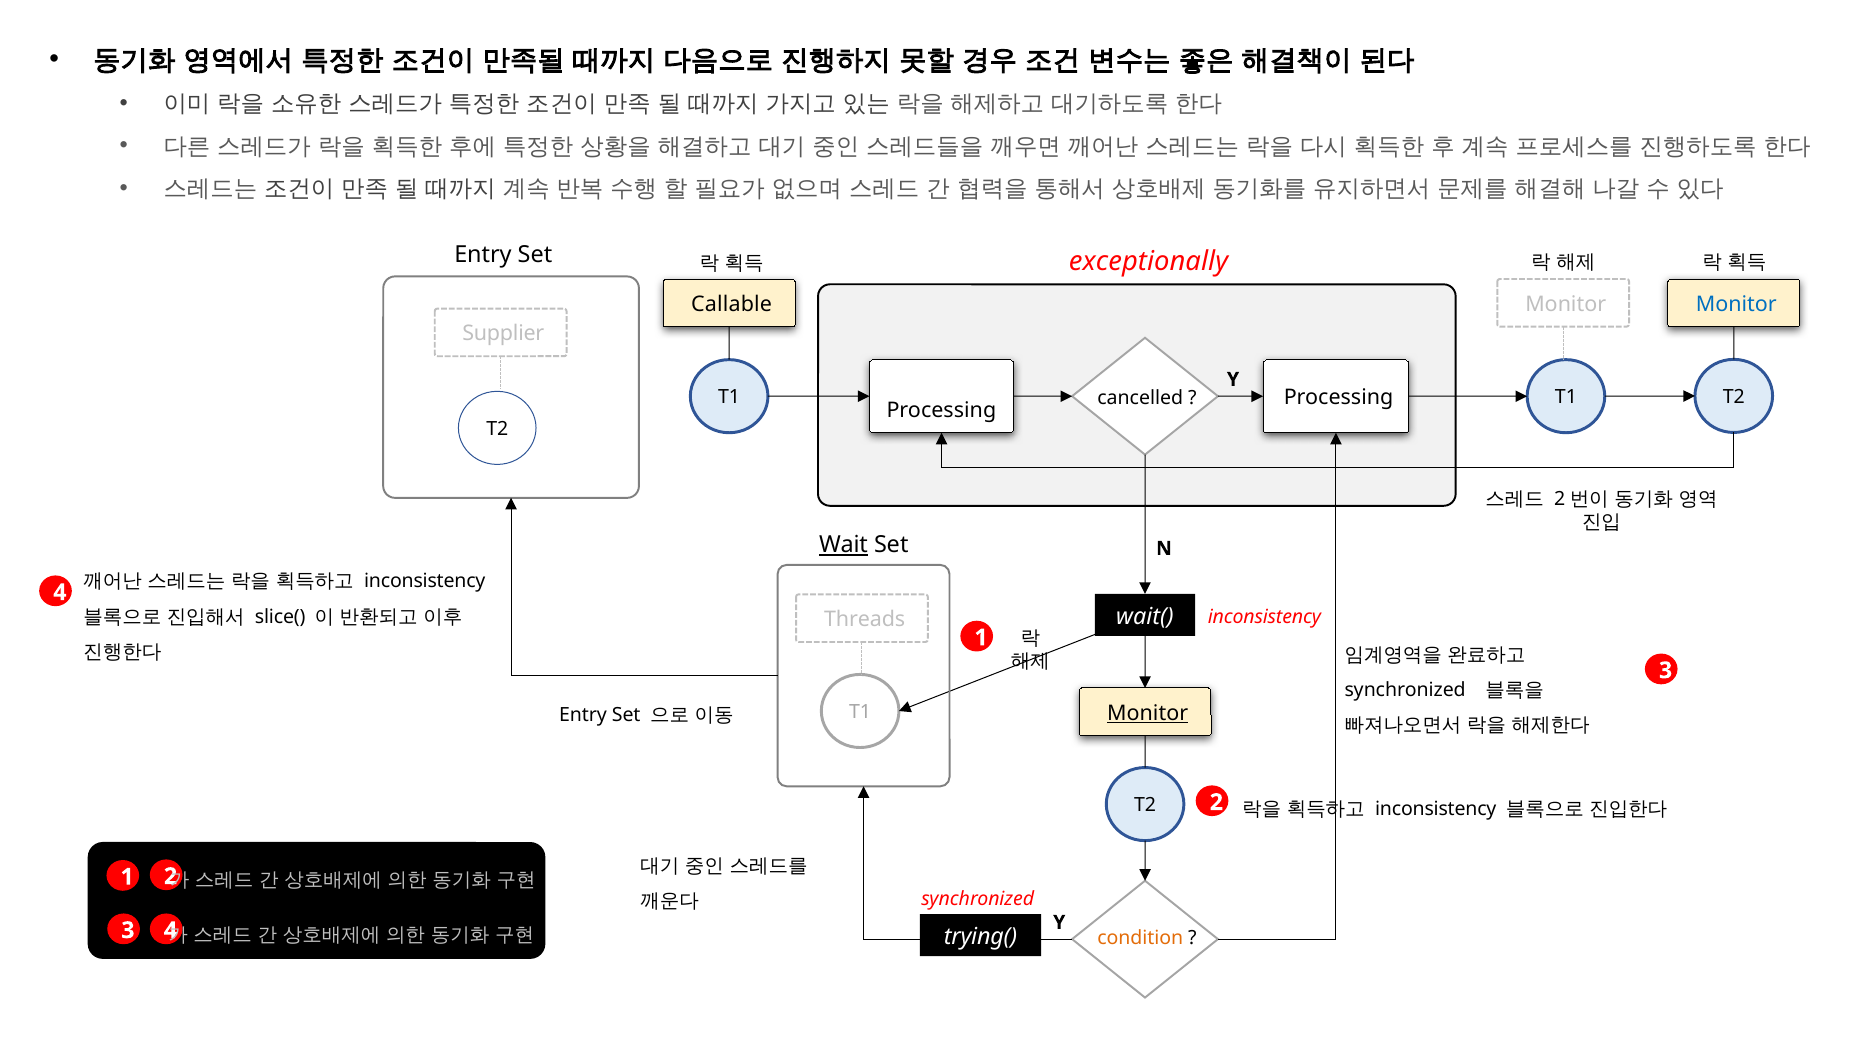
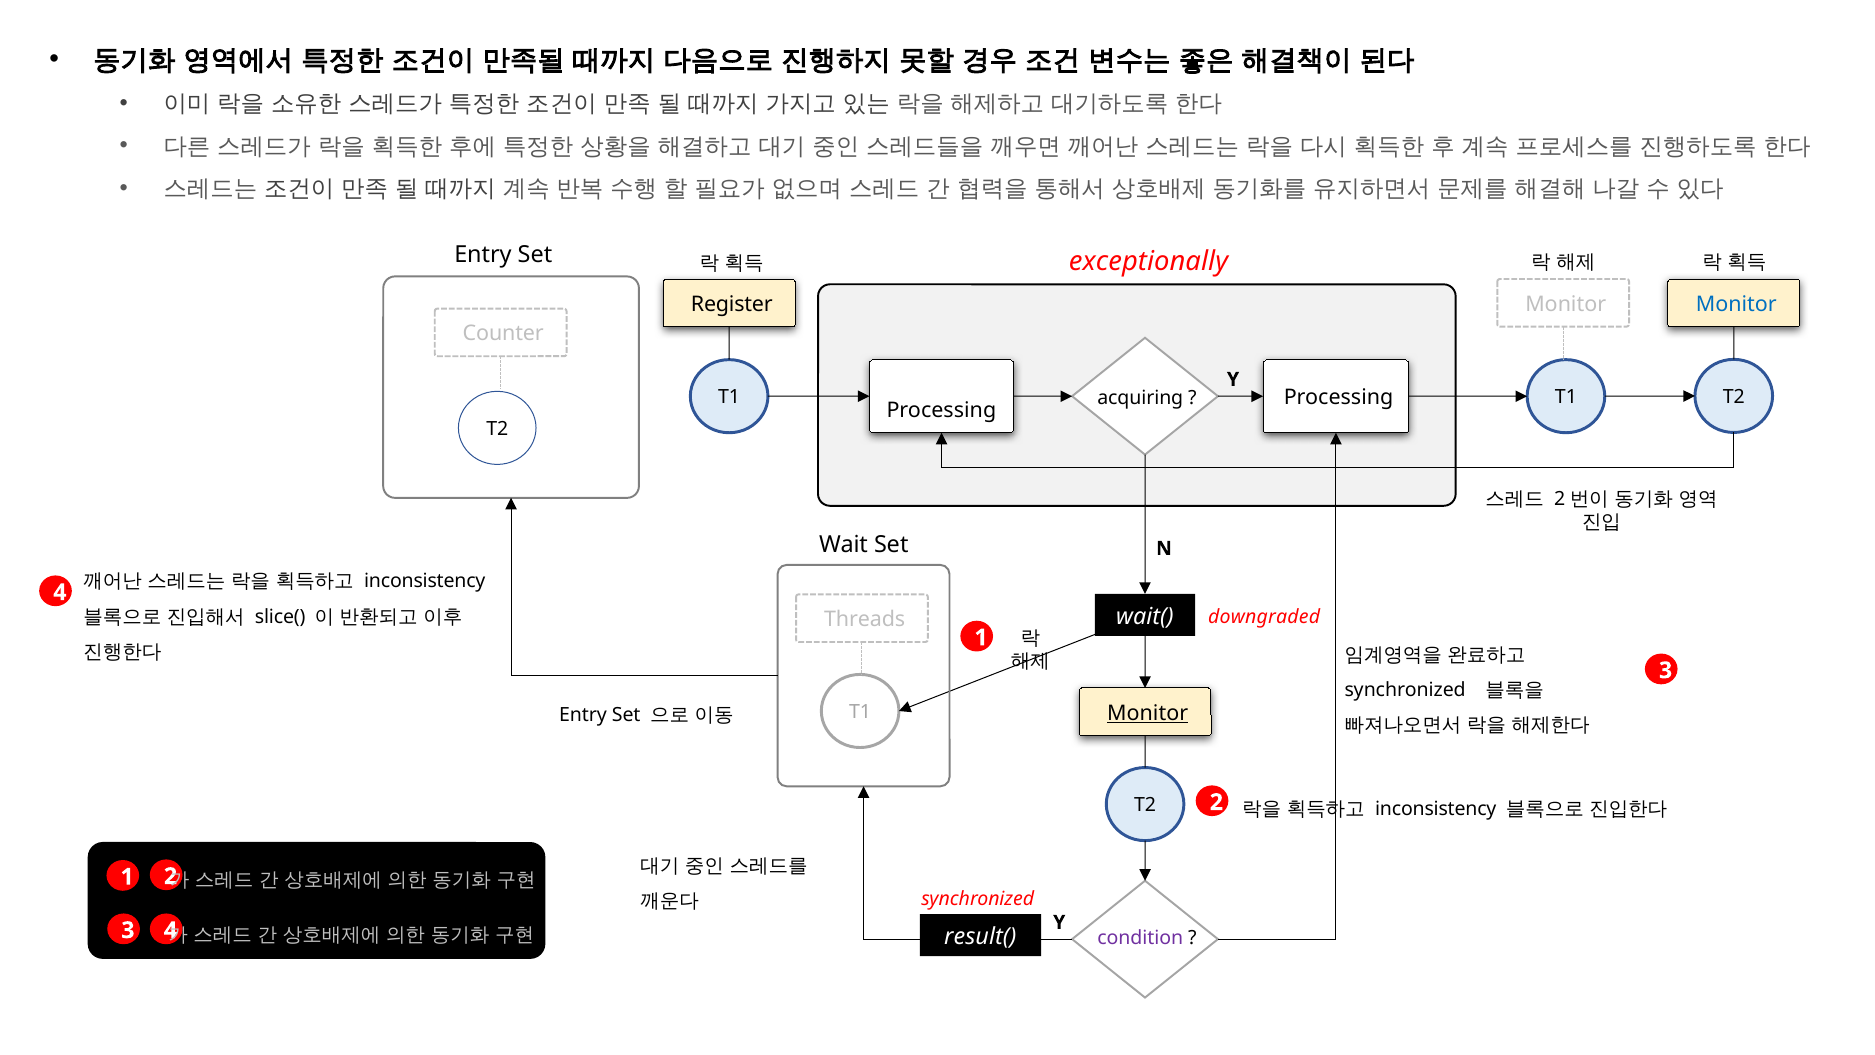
Callable: Callable -> Register
Supplier: Supplier -> Counter
cancelled: cancelled -> acquiring
Wait underline: present -> none
inconsistency at (1264, 617): inconsistency -> downgraded
trying(: trying( -> result(
condition colour: orange -> purple
